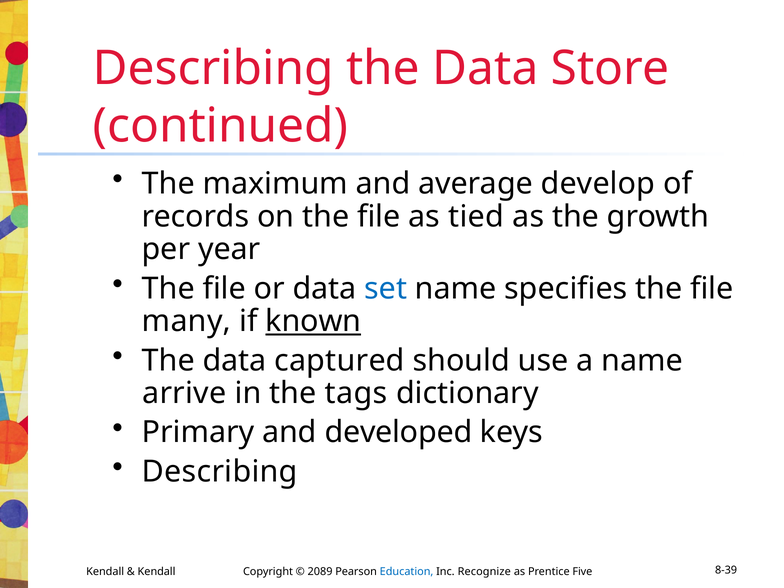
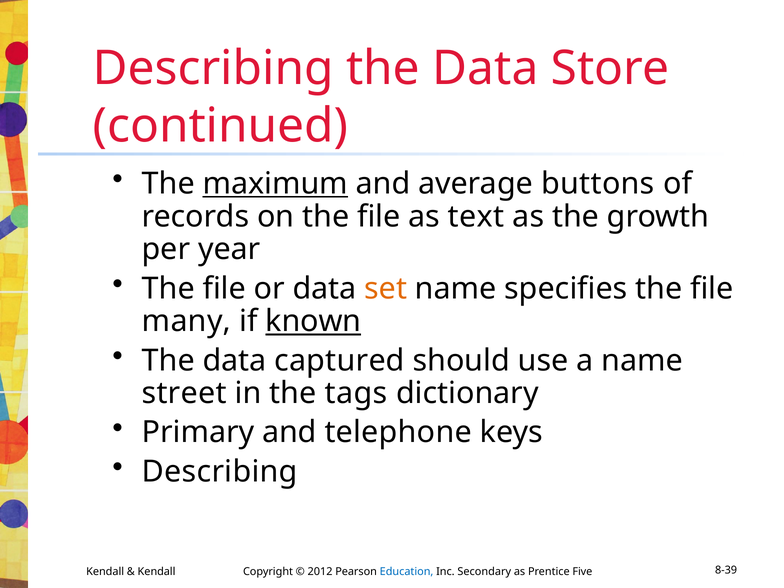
maximum underline: none -> present
develop: develop -> buttons
tied: tied -> text
set colour: blue -> orange
arrive: arrive -> street
developed: developed -> telephone
2089: 2089 -> 2012
Recognize: Recognize -> Secondary
